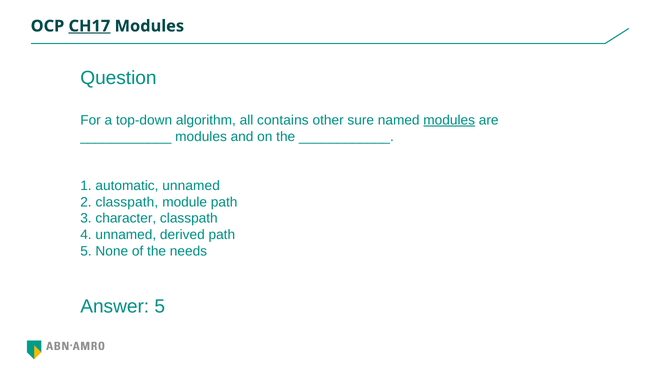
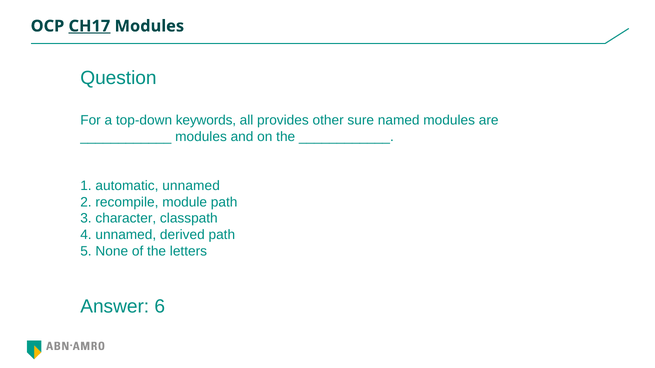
algorithm: algorithm -> keywords
contains: contains -> provides
modules at (449, 120) underline: present -> none
2 classpath: classpath -> recompile
needs: needs -> letters
Answer 5: 5 -> 6
